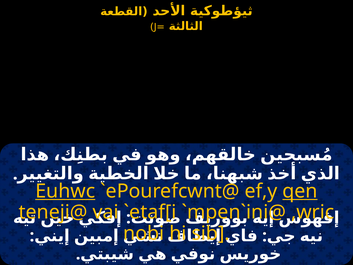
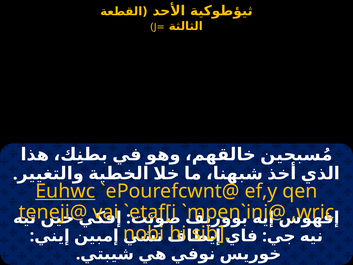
qen underline: present -> none
